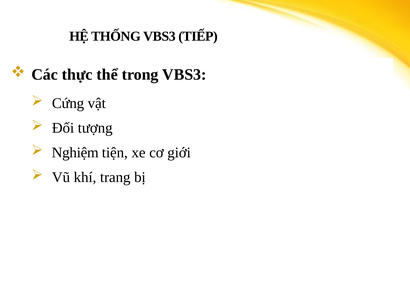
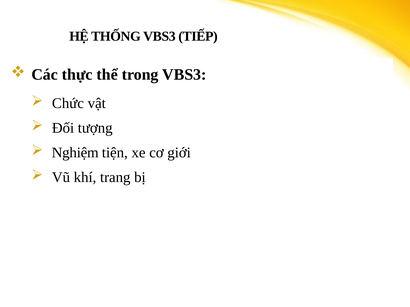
Cứng: Cứng -> Chức
